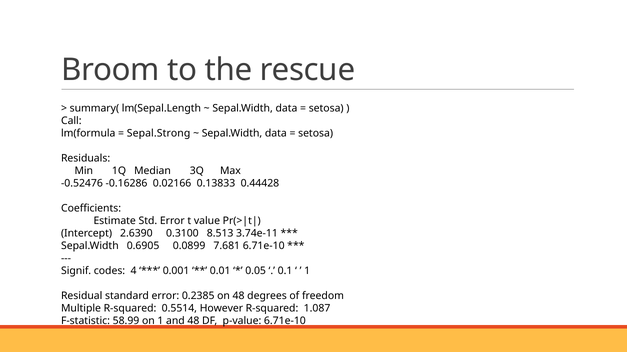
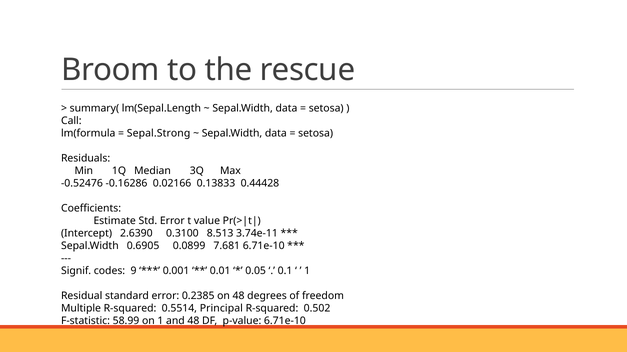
4: 4 -> 9
However: However -> Principal
1.087: 1.087 -> 0.502
